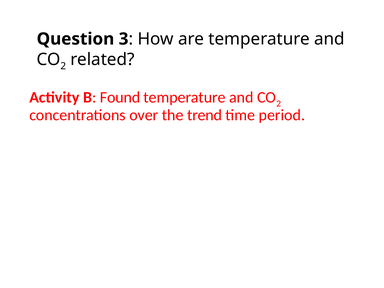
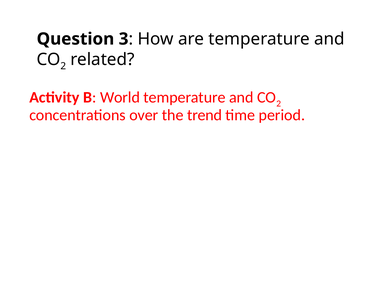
Found: Found -> World
